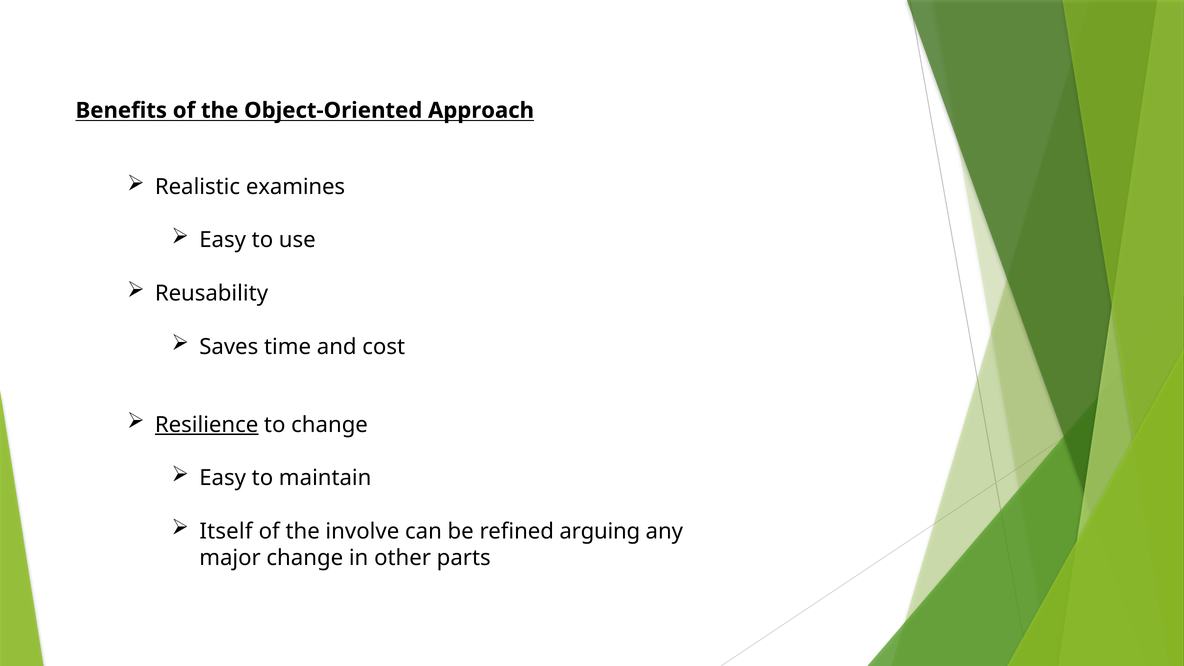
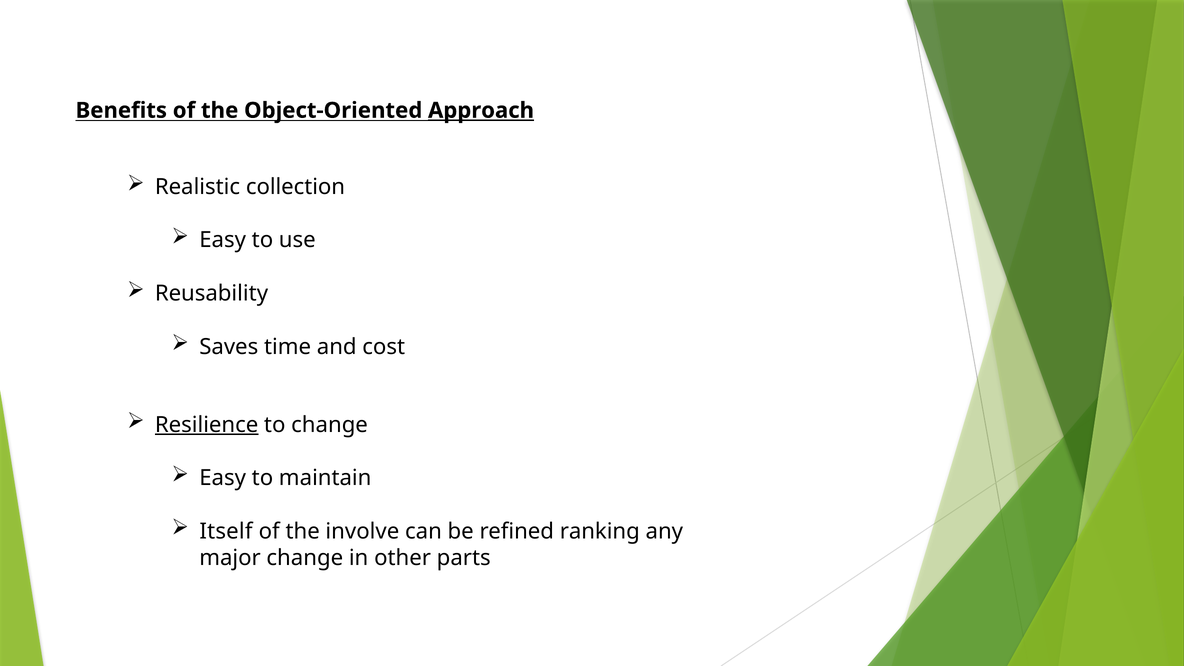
Approach underline: none -> present
examines: examines -> collection
arguing: arguing -> ranking
